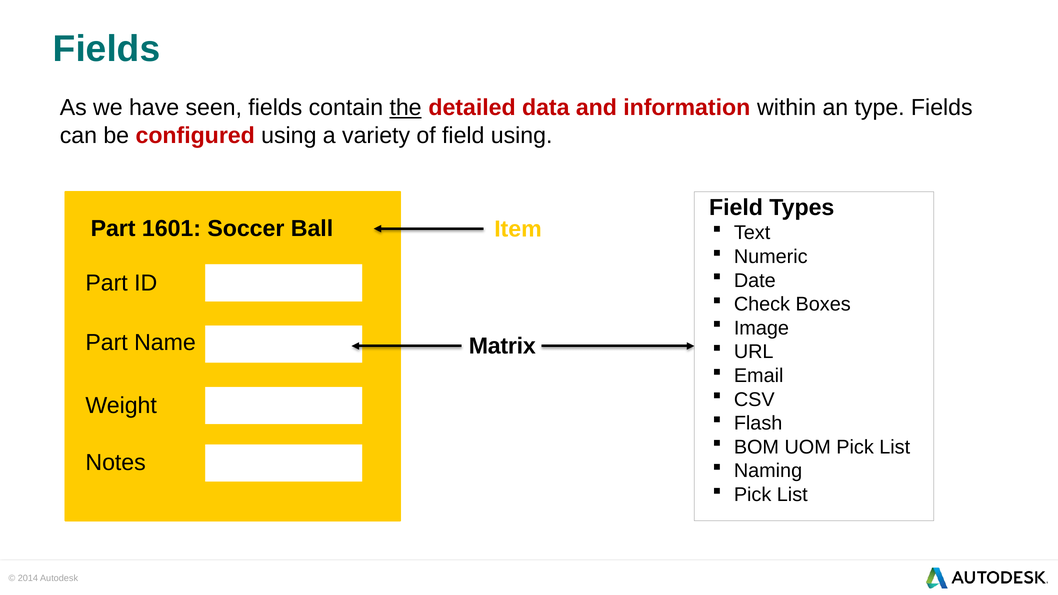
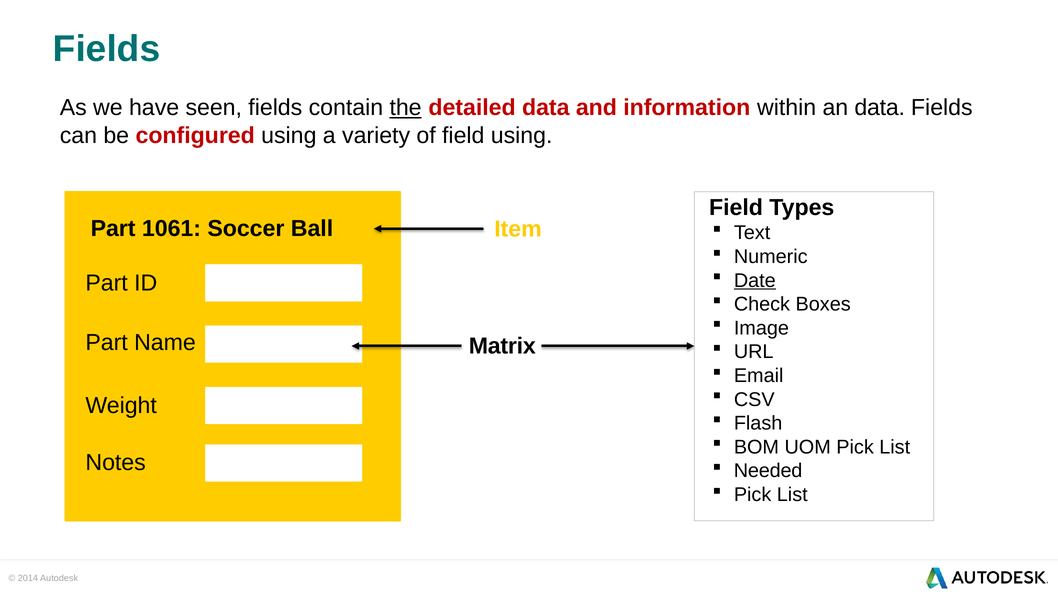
an type: type -> data
1601: 1601 -> 1061
Date underline: none -> present
Naming: Naming -> Needed
